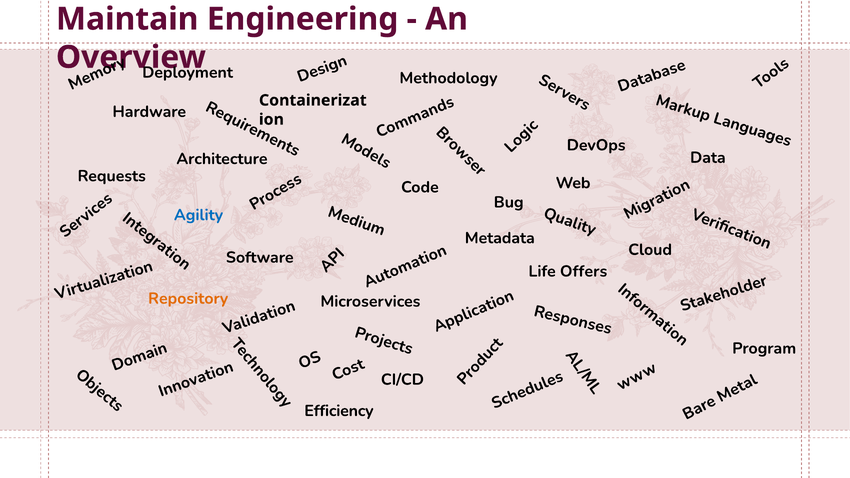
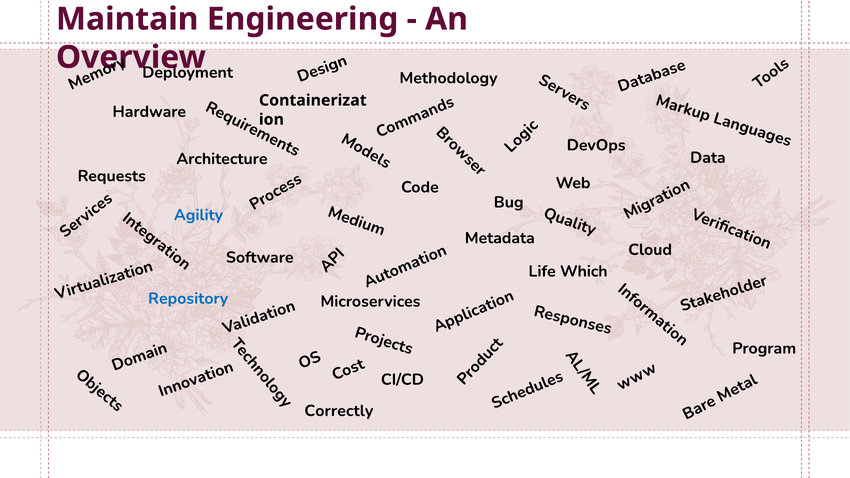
Offers: Offers -> Which
Repository colour: orange -> blue
Efficiency: Efficiency -> Correctly
